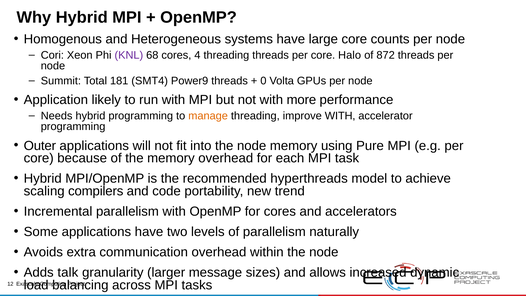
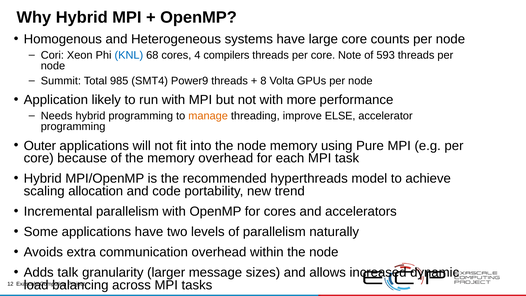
KNL colour: purple -> blue
4 threading: threading -> compilers
Halo: Halo -> Note
872: 872 -> 593
181: 181 -> 985
0: 0 -> 8
improve WITH: WITH -> ELSE
compilers: compilers -> allocation
